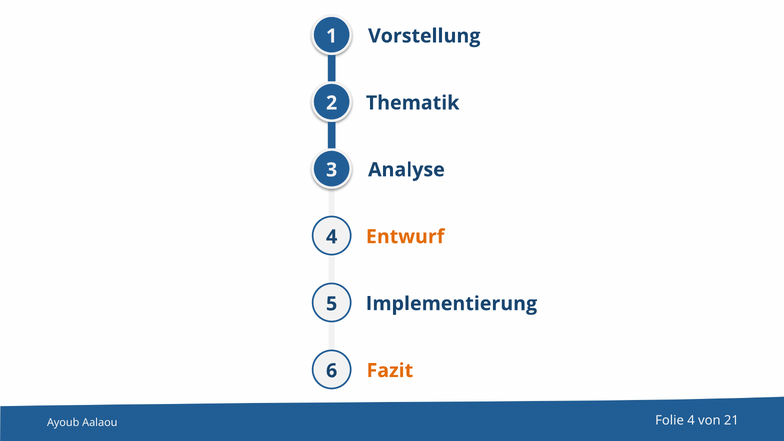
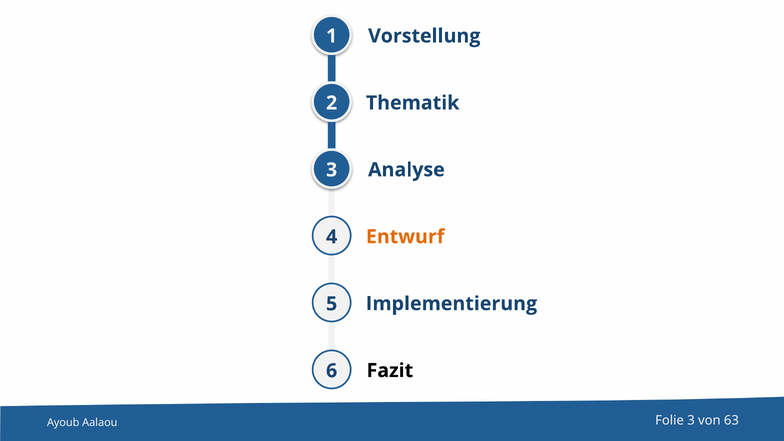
Fazit colour: orange -> black
Folie 4: 4 -> 3
21: 21 -> 63
